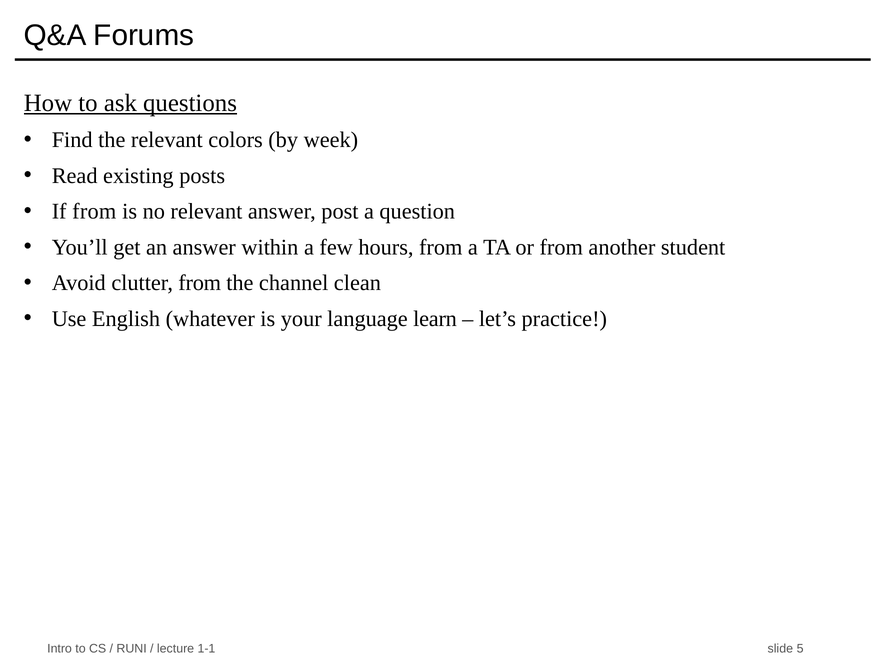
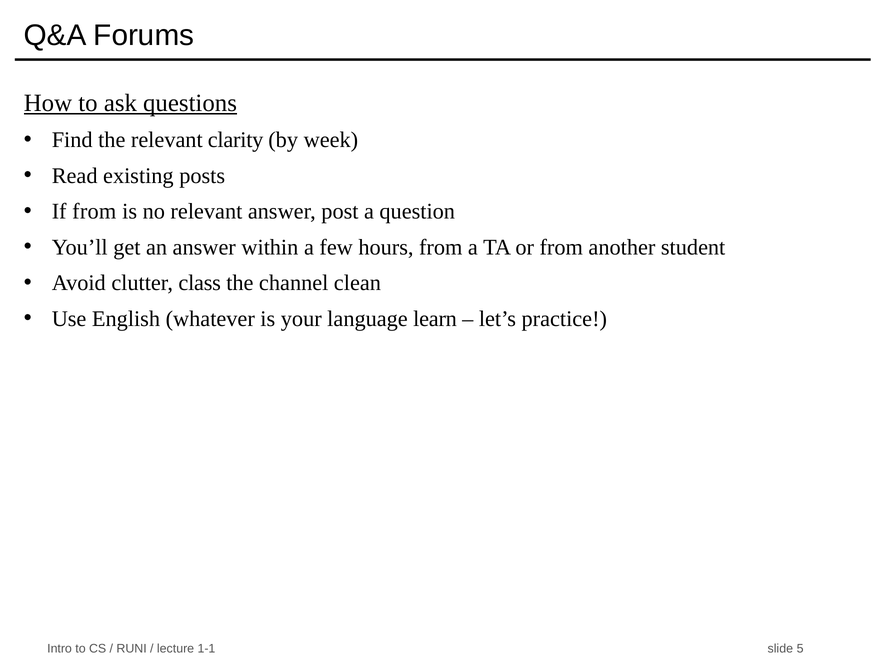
colors: colors -> clarity
clutter from: from -> class
